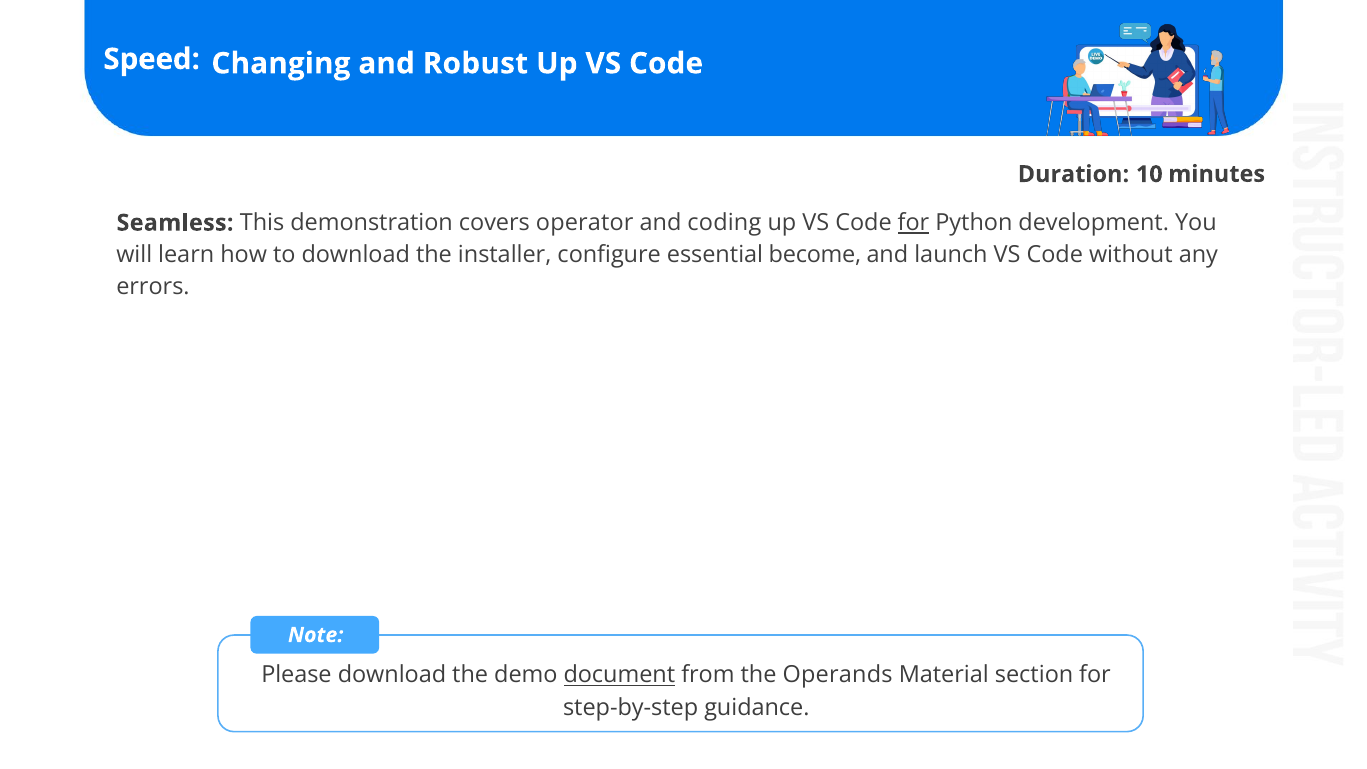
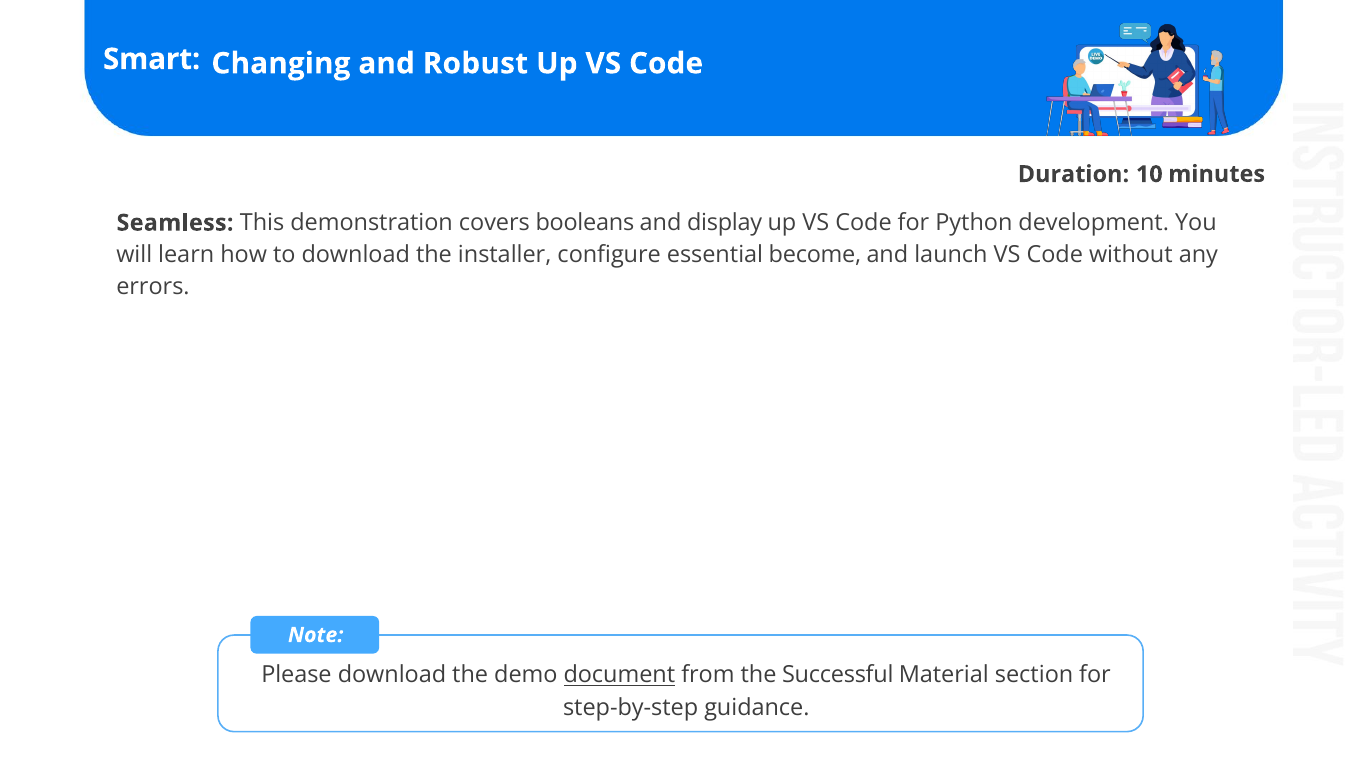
Speed: Speed -> Smart
operator: operator -> booleans
coding: coding -> display
for at (914, 223) underline: present -> none
Operands: Operands -> Successful
